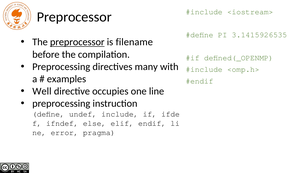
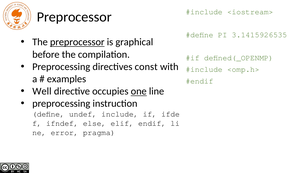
filename: filename -> graphical
many: many -> const
one underline: none -> present
